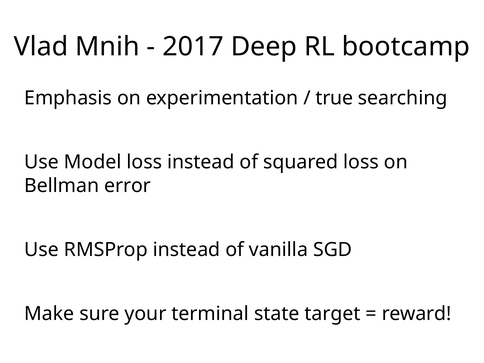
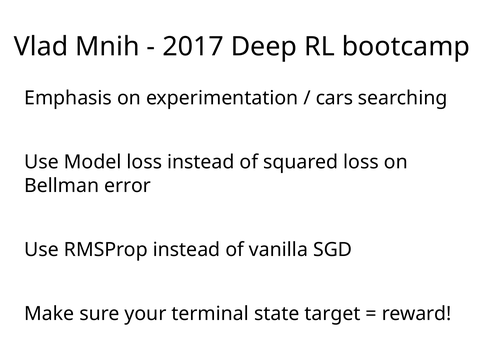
true: true -> cars
